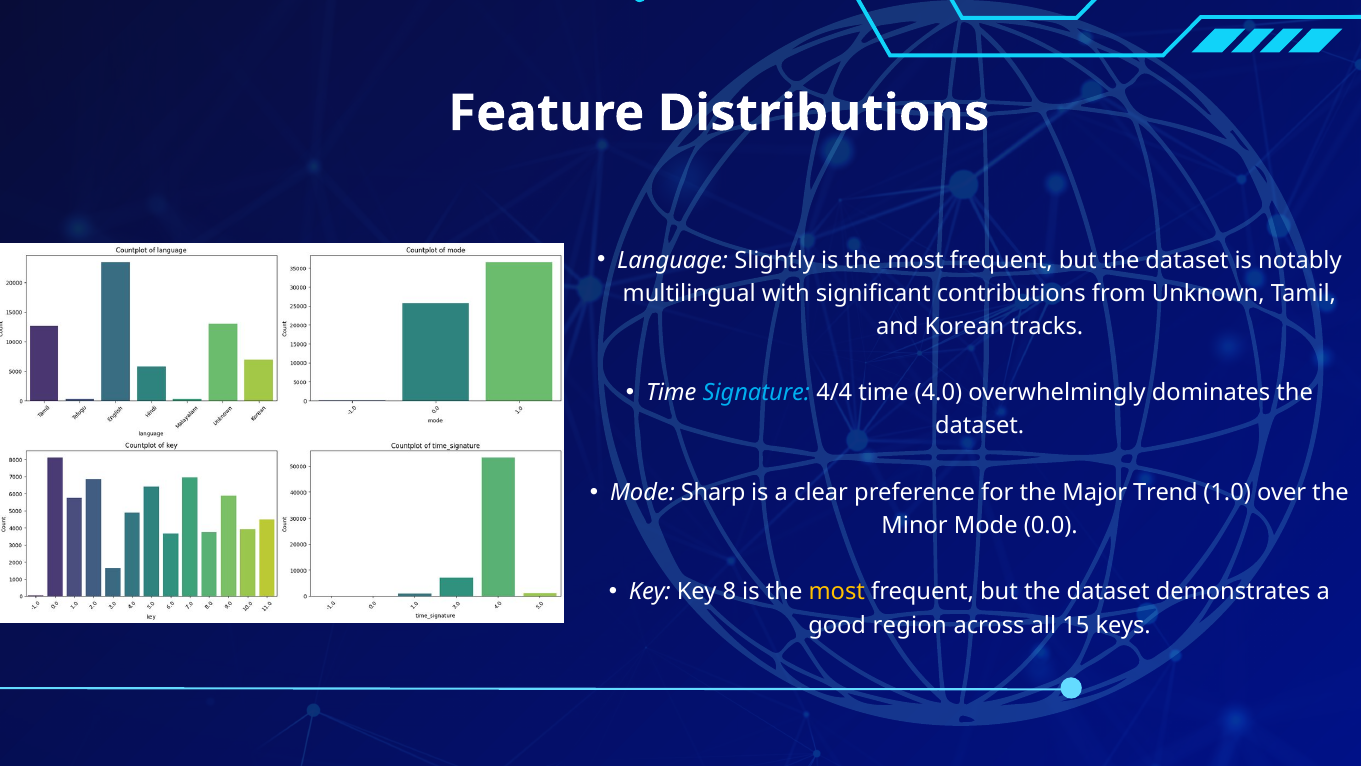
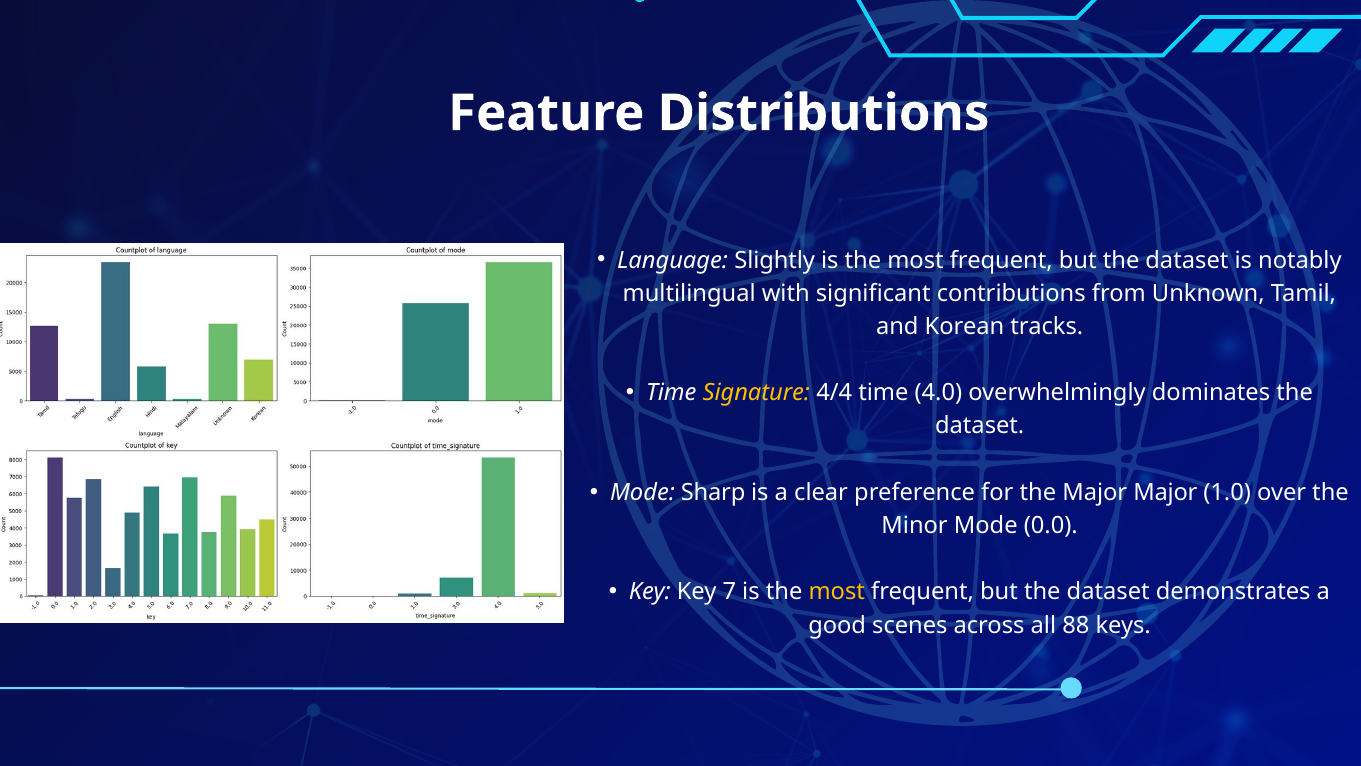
Signature colour: light blue -> yellow
Major Trend: Trend -> Major
8: 8 -> 7
region: region -> scenes
15: 15 -> 88
